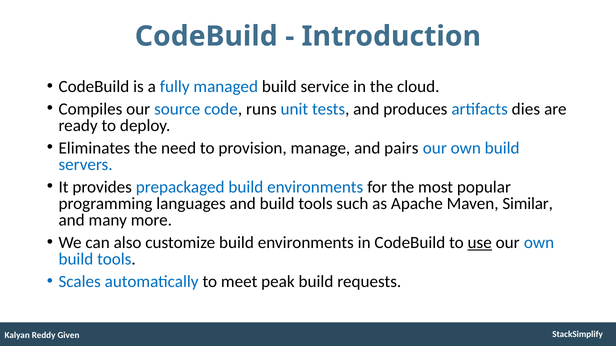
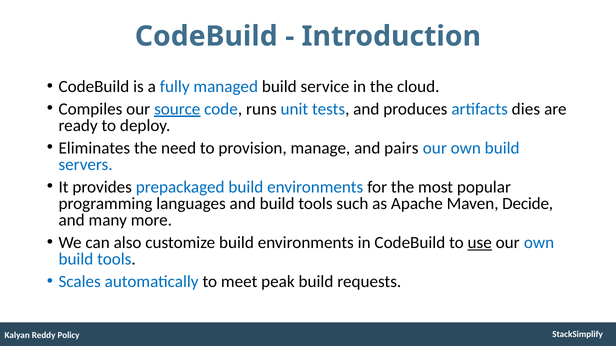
source underline: none -> present
Similar: Similar -> Decide
Given: Given -> Policy
